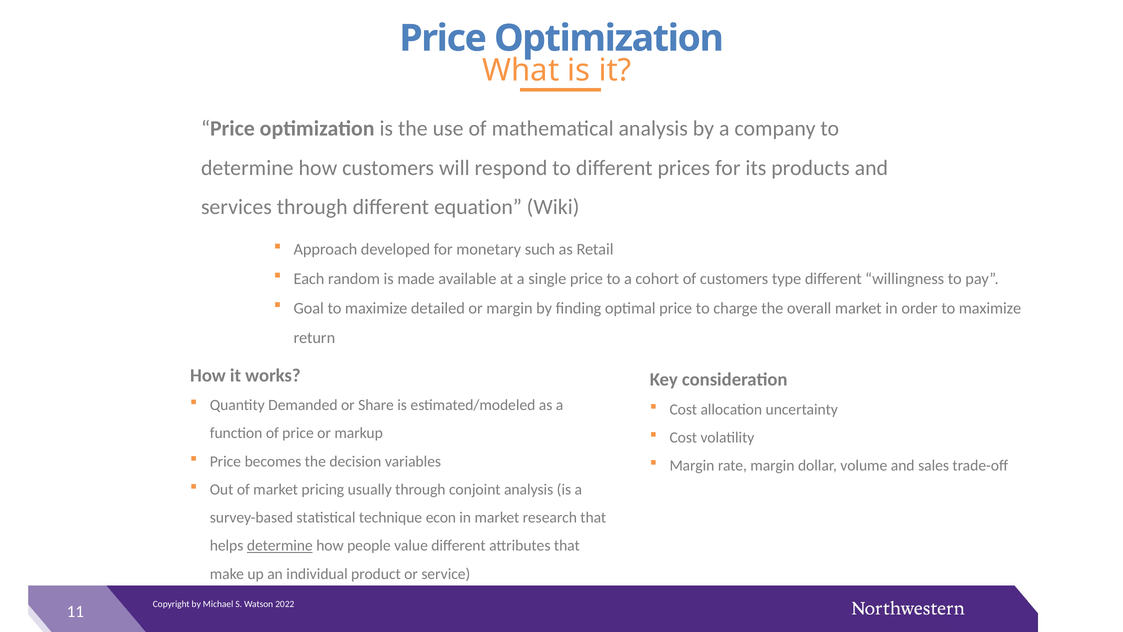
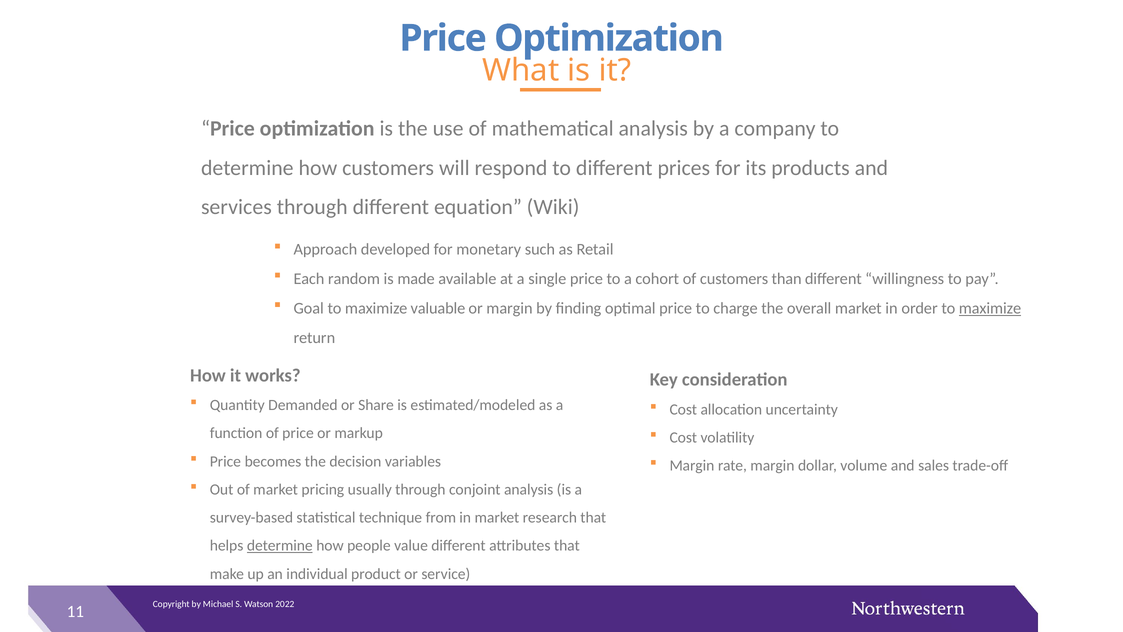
type: type -> than
detailed: detailed -> valuable
maximize at (990, 308) underline: none -> present
econ: econ -> from
